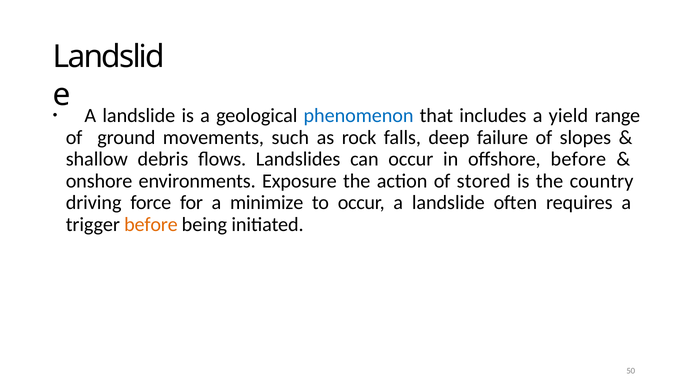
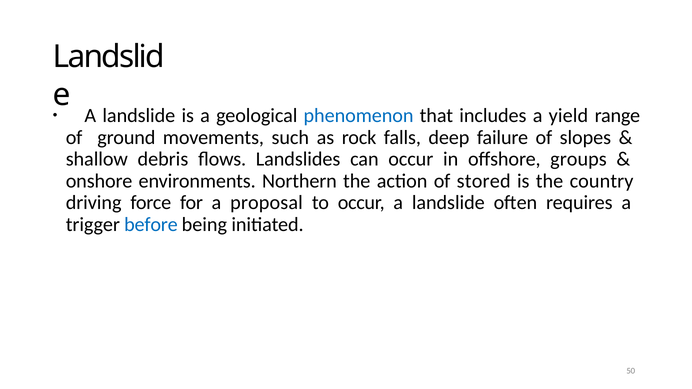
offshore before: before -> groups
Exposure: Exposure -> Northern
minimize: minimize -> proposal
before at (151, 225) colour: orange -> blue
